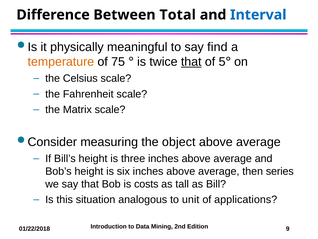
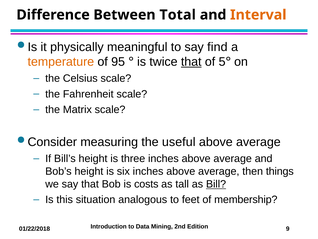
Interval colour: blue -> orange
75: 75 -> 95
object: object -> useful
series: series -> things
Bill underline: none -> present
unit: unit -> feet
applications: applications -> membership
